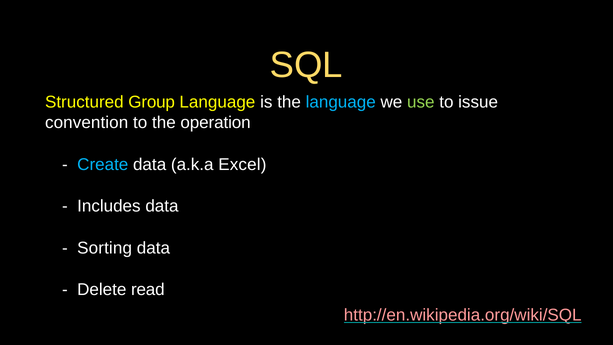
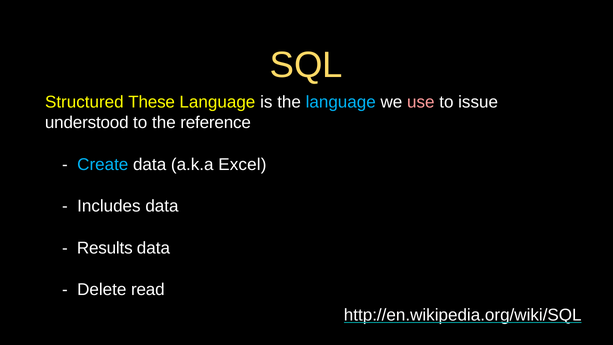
Group: Group -> These
use colour: light green -> pink
convention: convention -> understood
operation: operation -> reference
Sorting: Sorting -> Results
http://en.wikipedia.org/wiki/SQL colour: pink -> white
